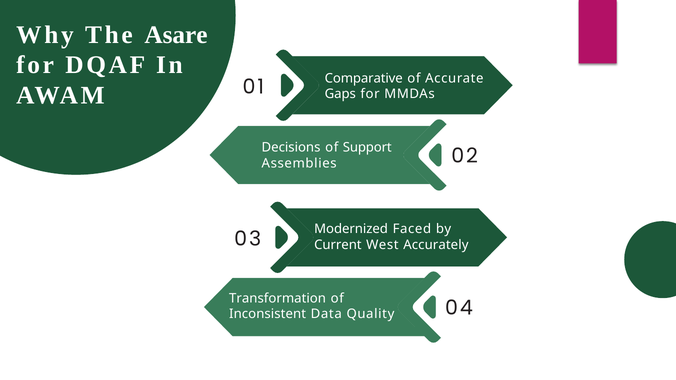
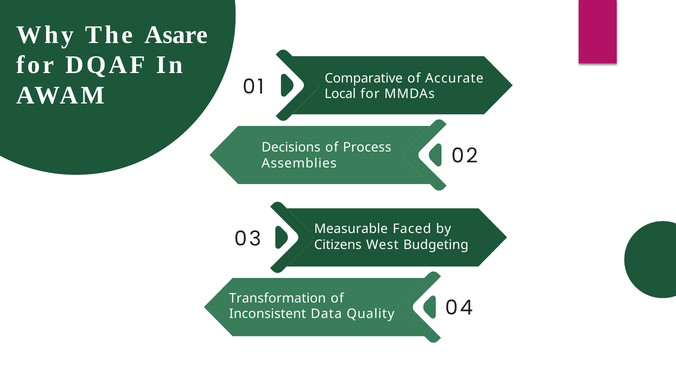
Gaps: Gaps -> Local
Support: Support -> Process
Modernized: Modernized -> Measurable
Current: Current -> Citizens
Accurately: Accurately -> Budgeting
